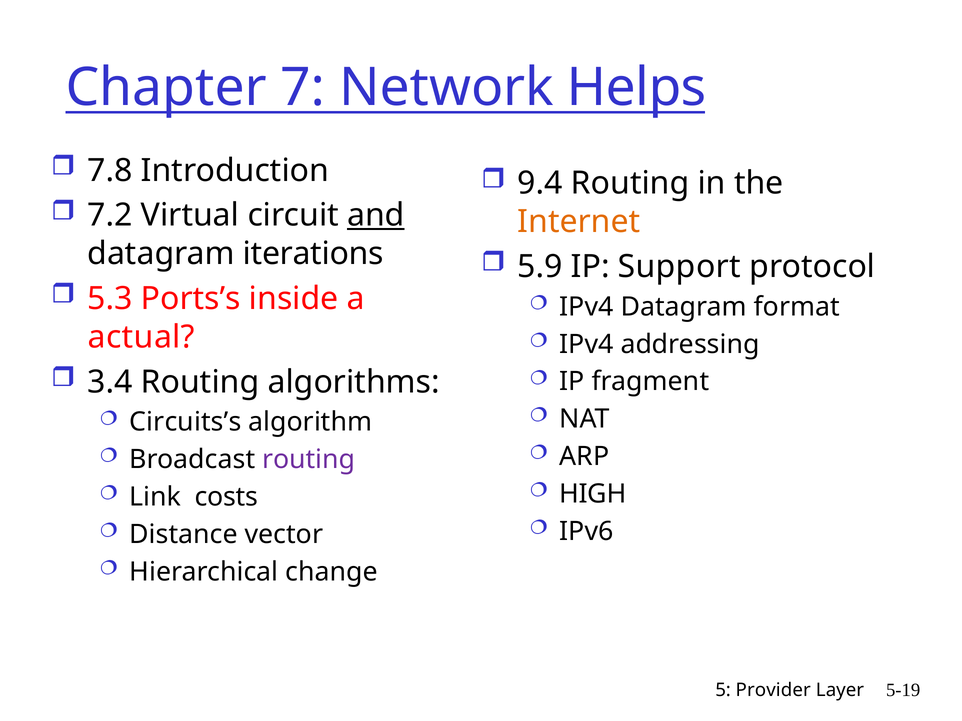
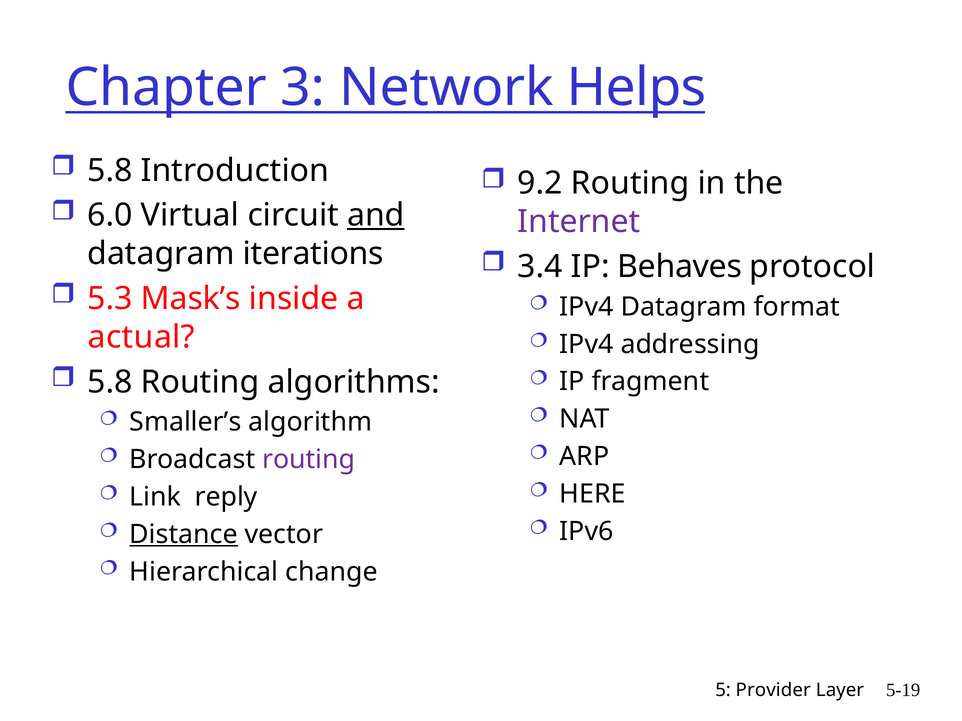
7: 7 -> 3
7.8 at (110, 171): 7.8 -> 5.8
9.4: 9.4 -> 9.2
7.2: 7.2 -> 6.0
Internet colour: orange -> purple
5.9: 5.9 -> 3.4
Support: Support -> Behaves
Ports’s: Ports’s -> Mask’s
3.4 at (110, 382): 3.4 -> 5.8
Circuits’s: Circuits’s -> Smaller’s
HIGH: HIGH -> HERE
costs: costs -> reply
Distance underline: none -> present
